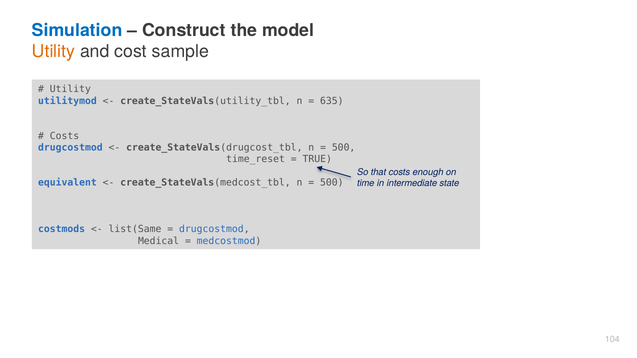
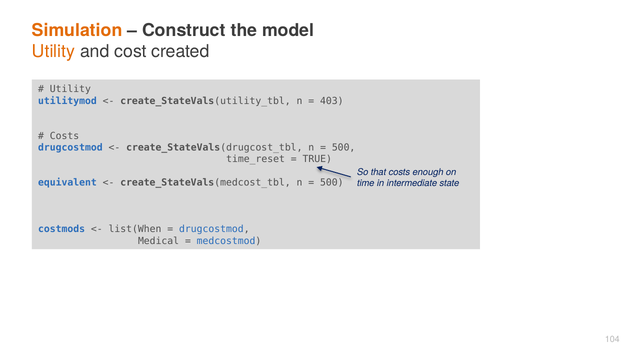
Simulation colour: blue -> orange
sample: sample -> created
635: 635 -> 403
list(Same: list(Same -> list(When
